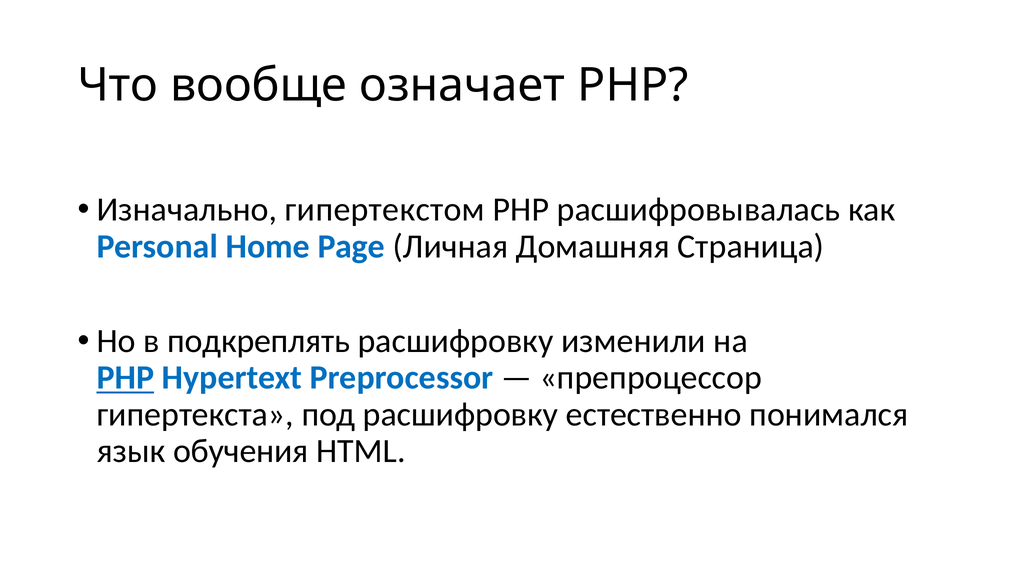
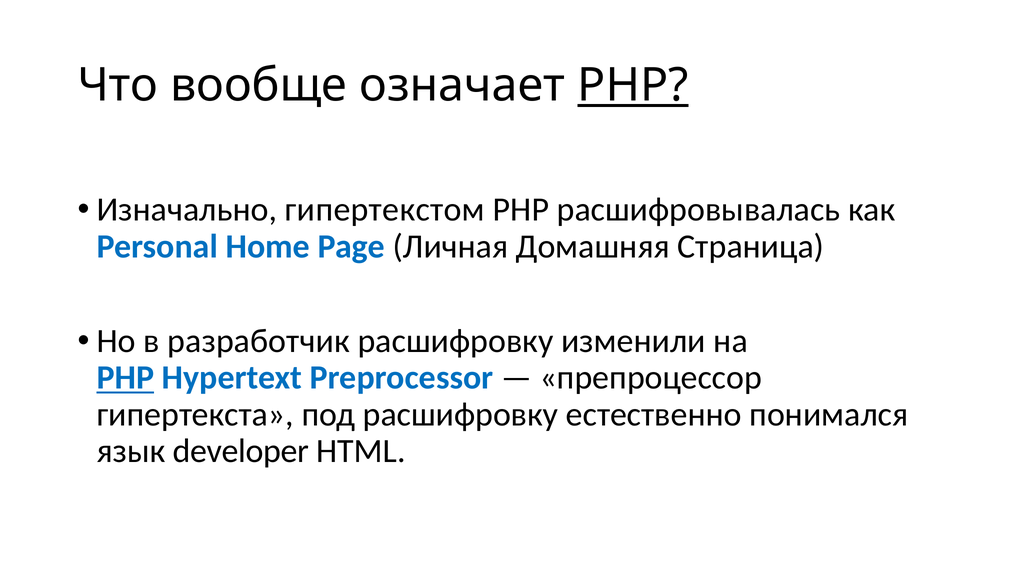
PHP at (633, 86) underline: none -> present
подкреплять: подкреплять -> разработчик
обучения: обучения -> developer
